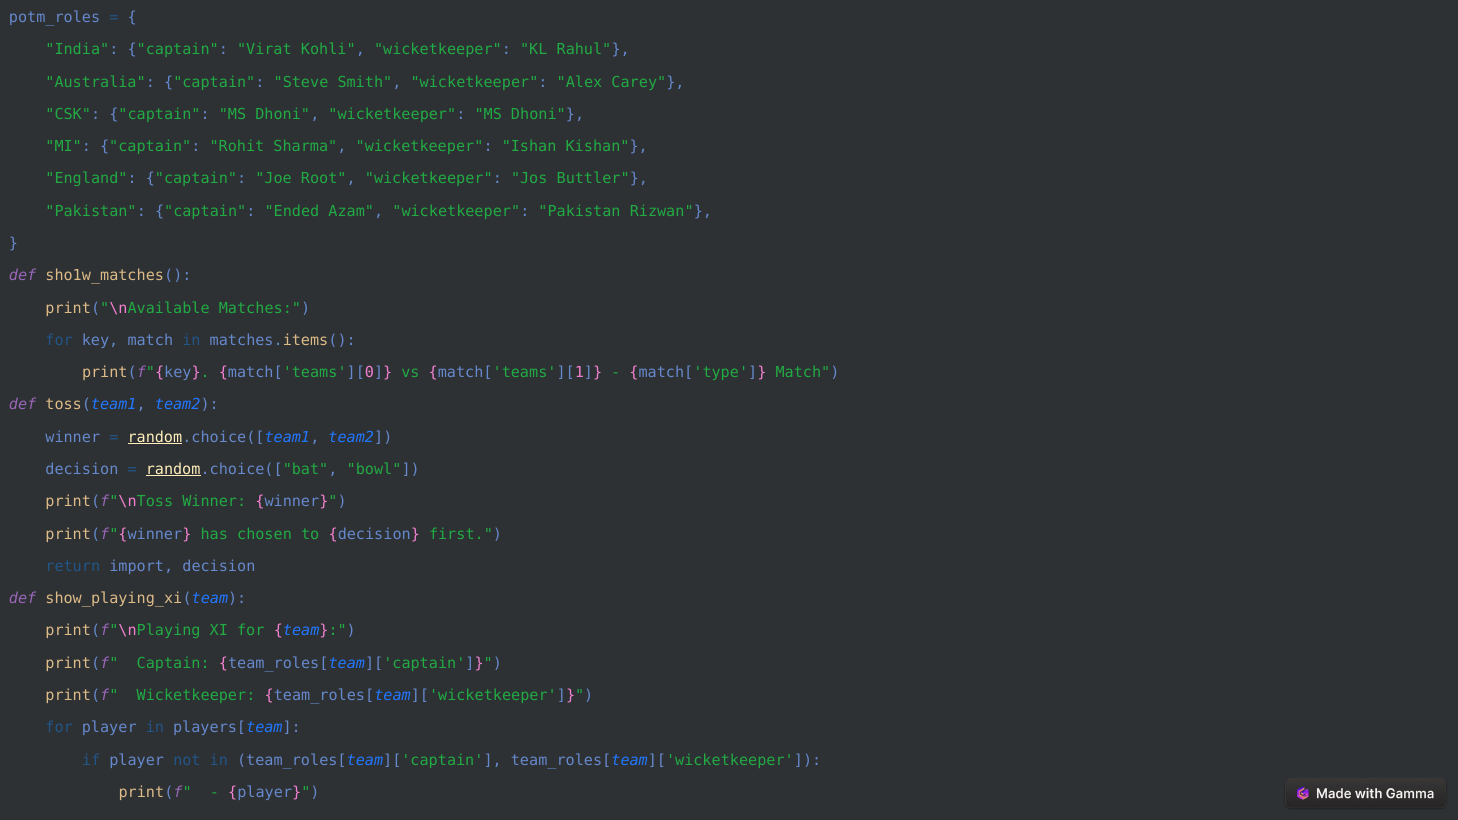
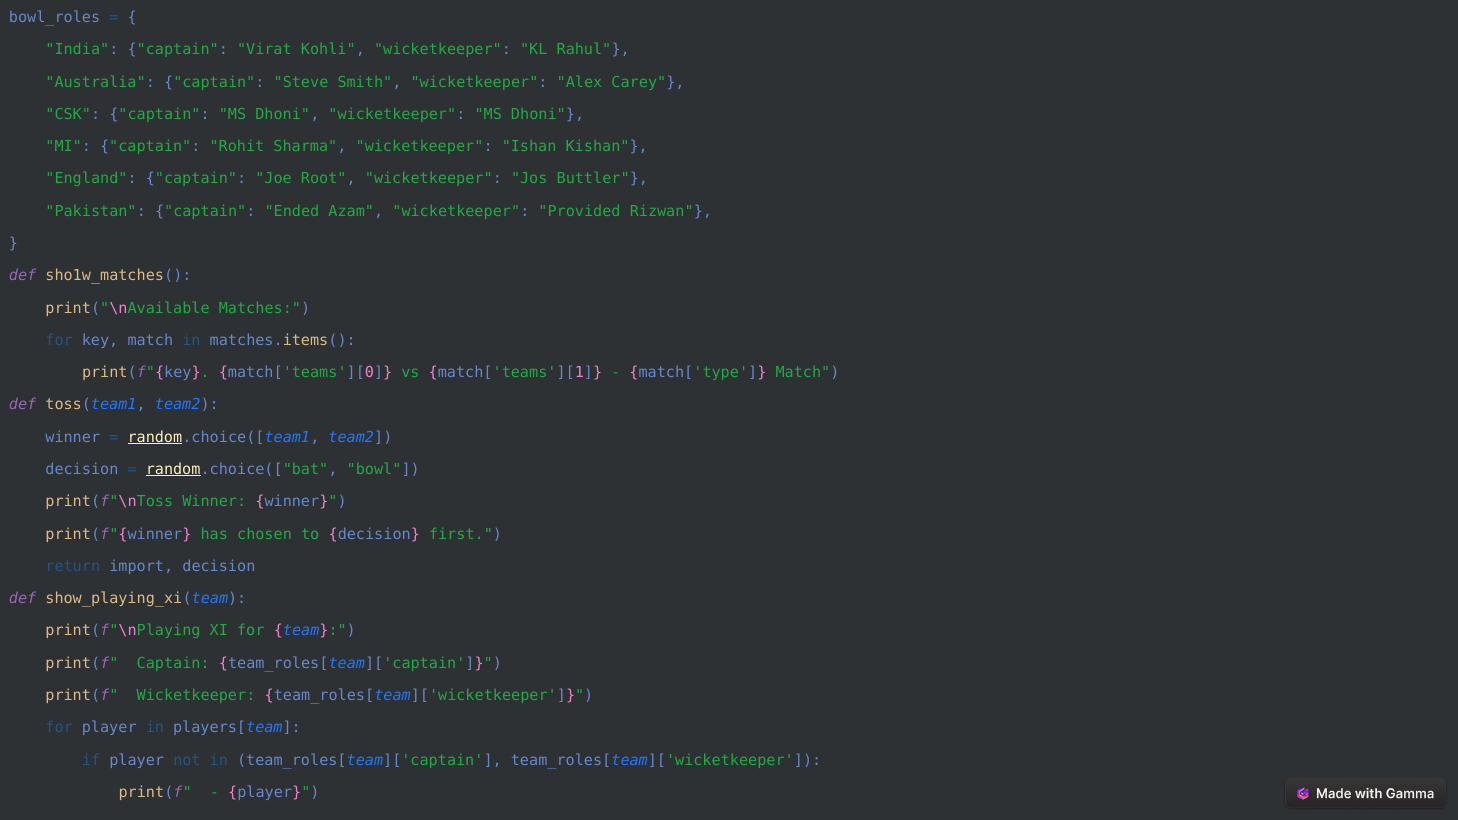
potm_roles: potm_roles -> bowl_roles
wicketkeeper Pakistan: Pakistan -> Provided
